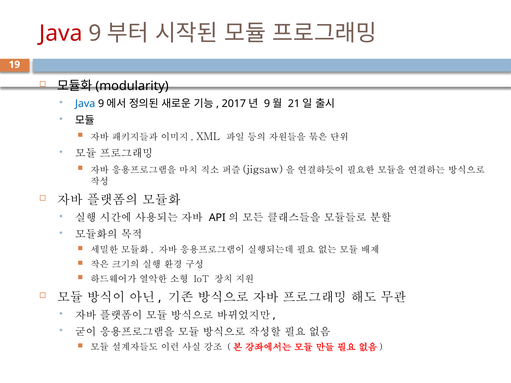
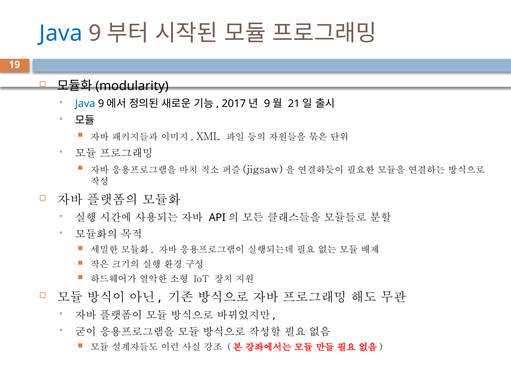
Java at (61, 33) colour: red -> blue
